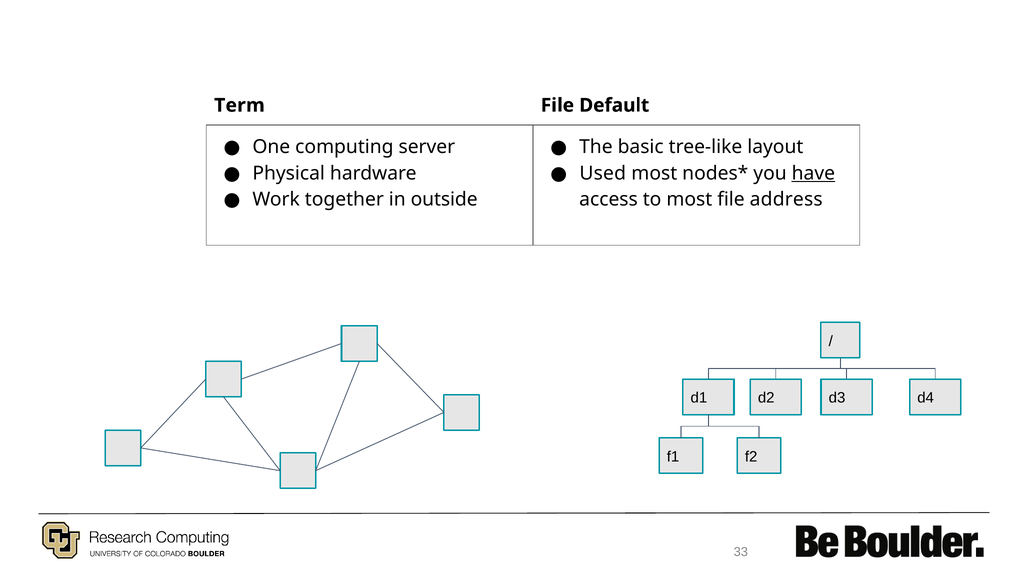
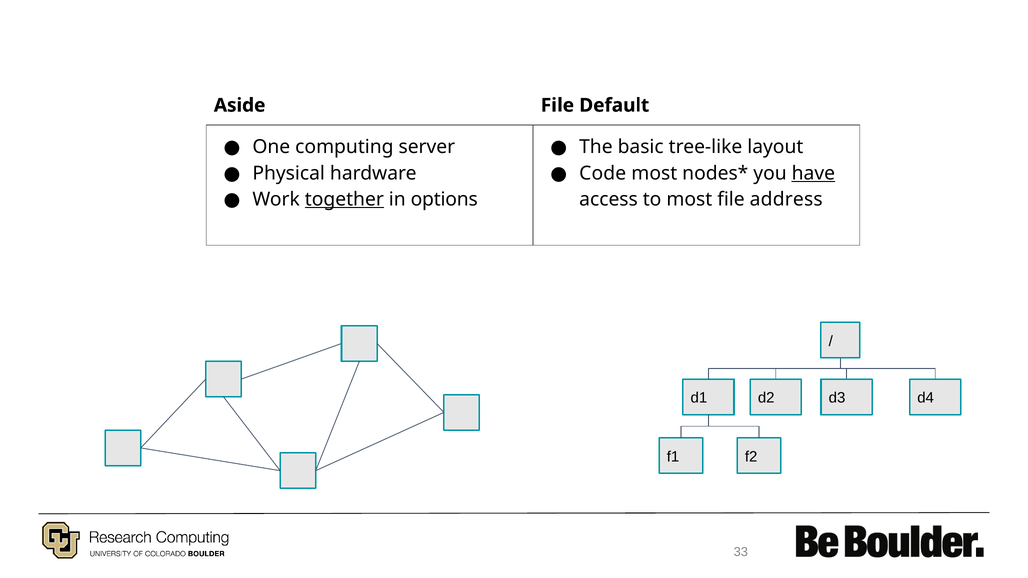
Term: Term -> Aside
Used: Used -> Code
together underline: none -> present
outside: outside -> options
